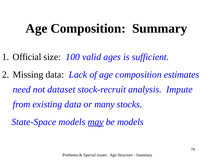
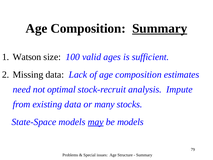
Summary at (160, 28) underline: none -> present
Official: Official -> Watson
dataset: dataset -> optimal
